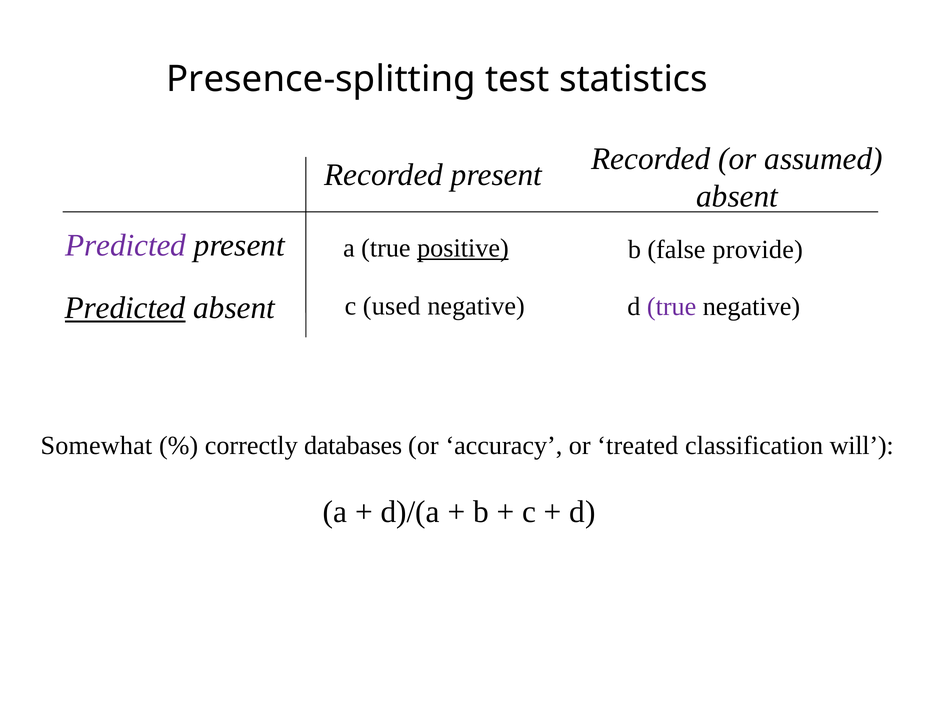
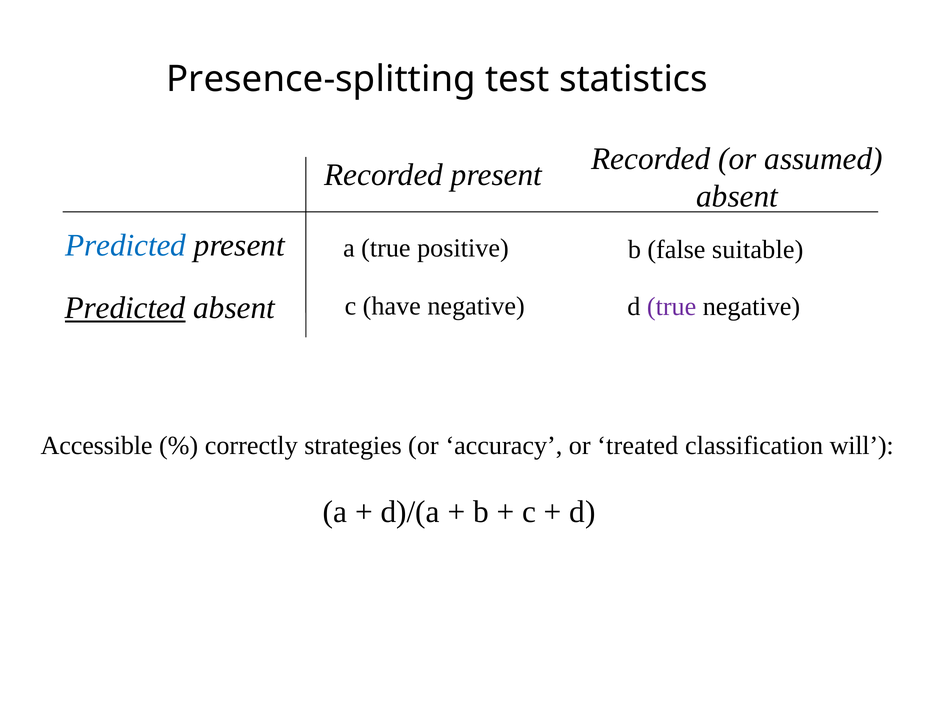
Predicted at (126, 245) colour: purple -> blue
positive underline: present -> none
provide: provide -> suitable
used: used -> have
Somewhat: Somewhat -> Accessible
databases: databases -> strategies
